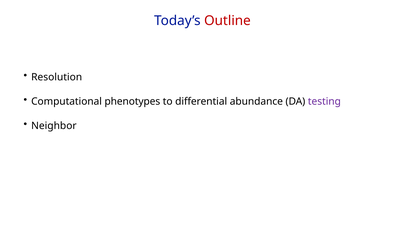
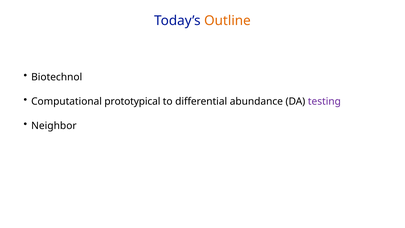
Outline colour: red -> orange
Resolution: Resolution -> Biotechnol
phenotypes: phenotypes -> prototypical
